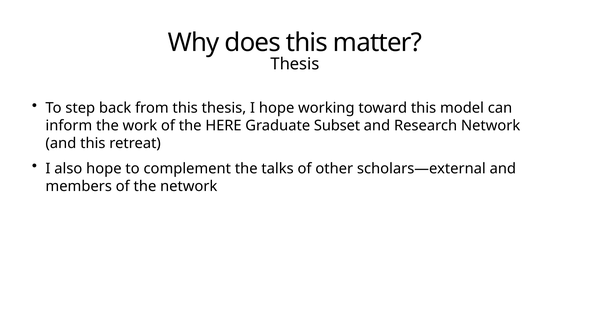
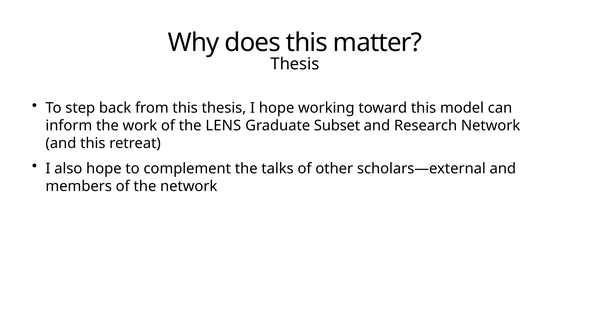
HERE: HERE -> LENS
